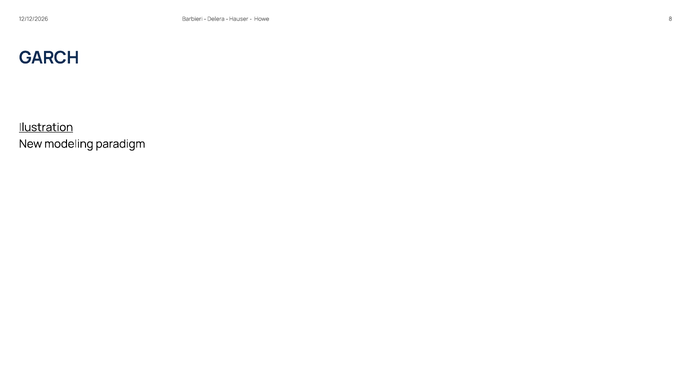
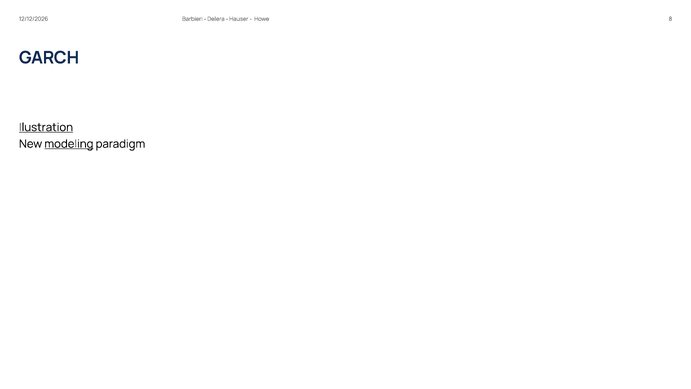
modeling underline: none -> present
